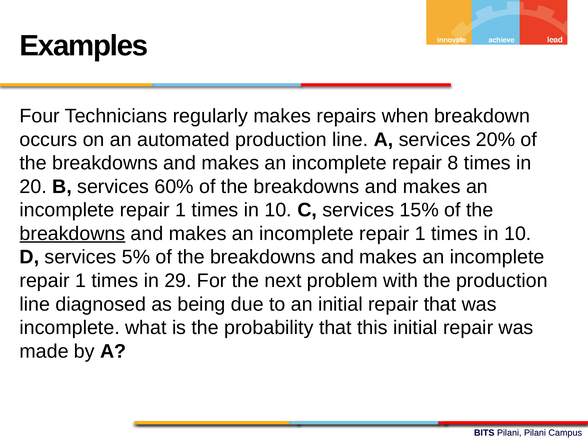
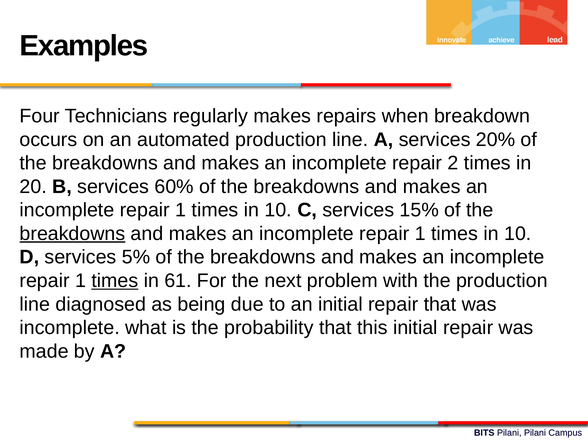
8: 8 -> 2
times at (115, 281) underline: none -> present
29: 29 -> 61
